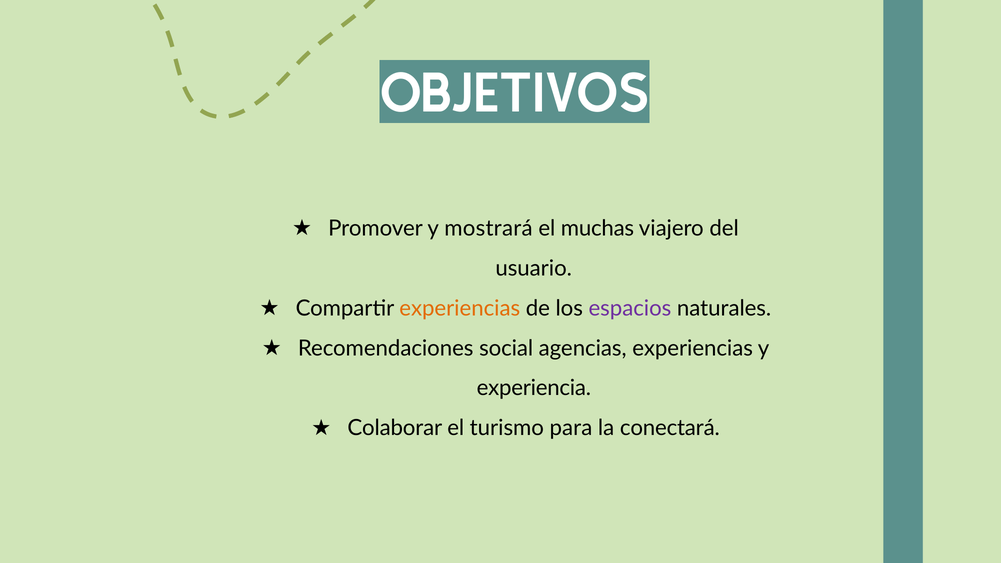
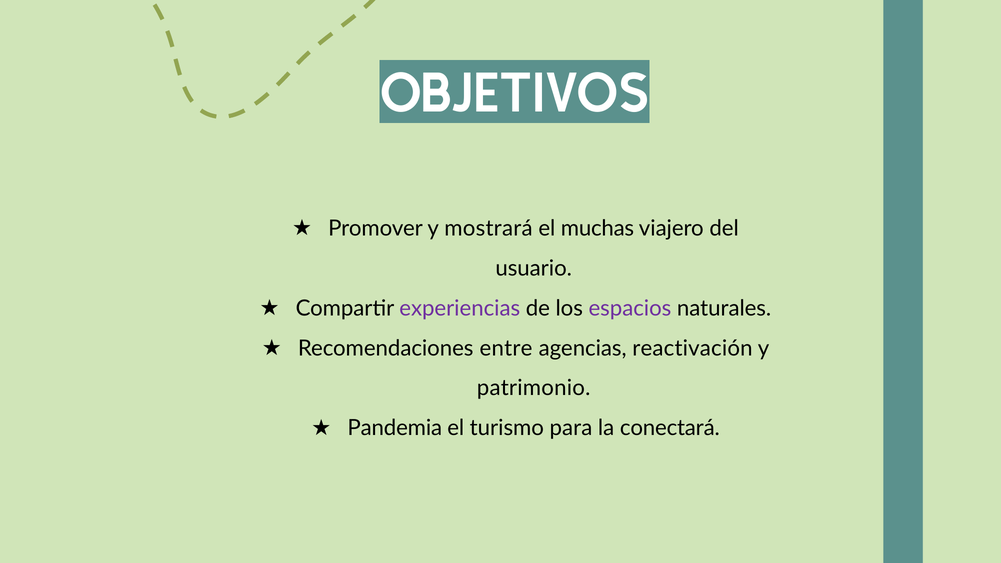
experiencias at (460, 308) colour: orange -> purple
social: social -> entre
agencias experiencias: experiencias -> reactivación
experiencia: experiencia -> patrimonio
Colaborar: Colaborar -> Pandemia
